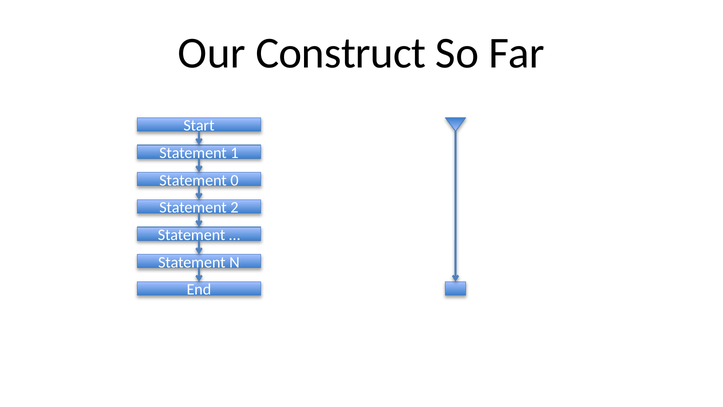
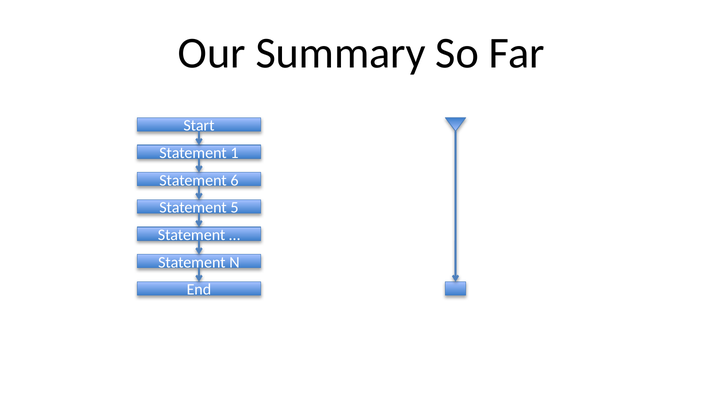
Construct: Construct -> Summary
0: 0 -> 6
2: 2 -> 5
